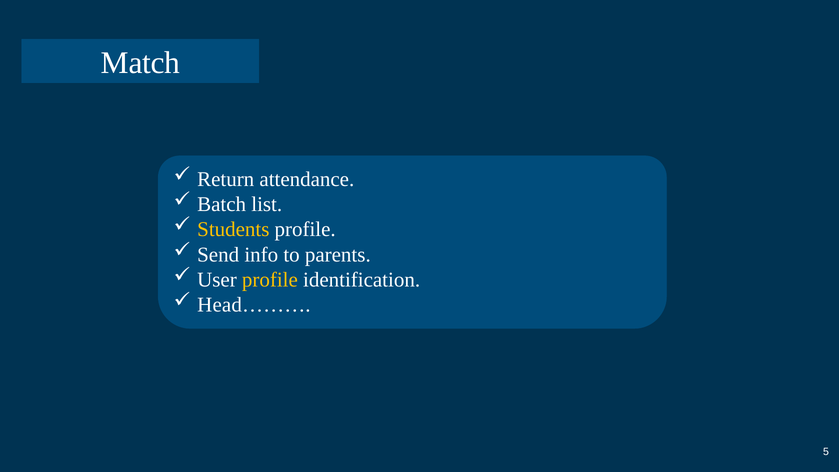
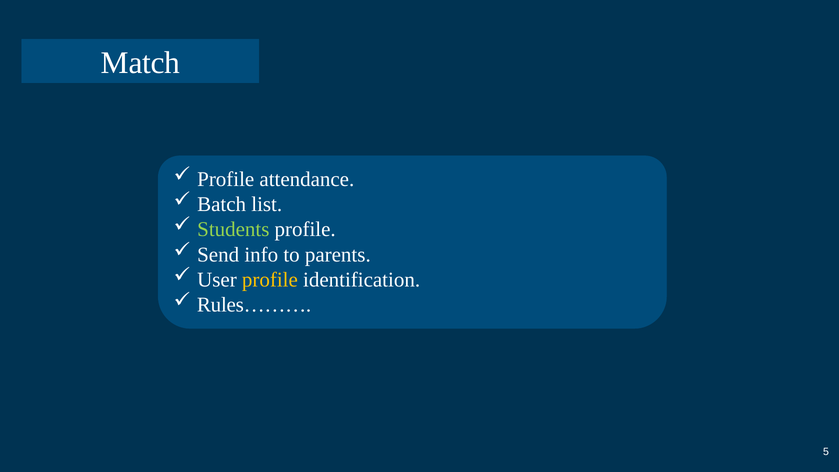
Return at (226, 179): Return -> Profile
Students colour: yellow -> light green
Head………: Head……… -> Rules………
